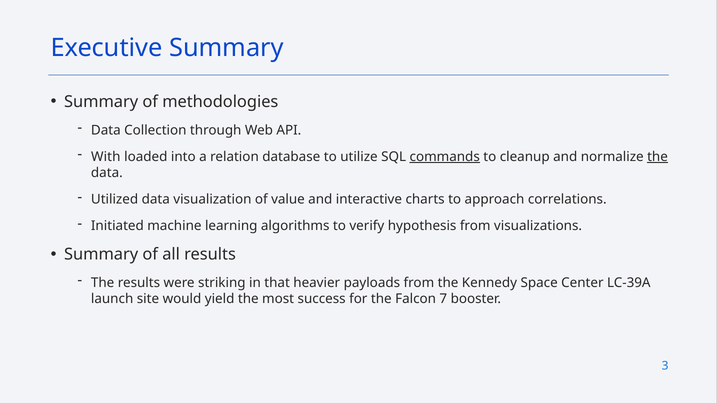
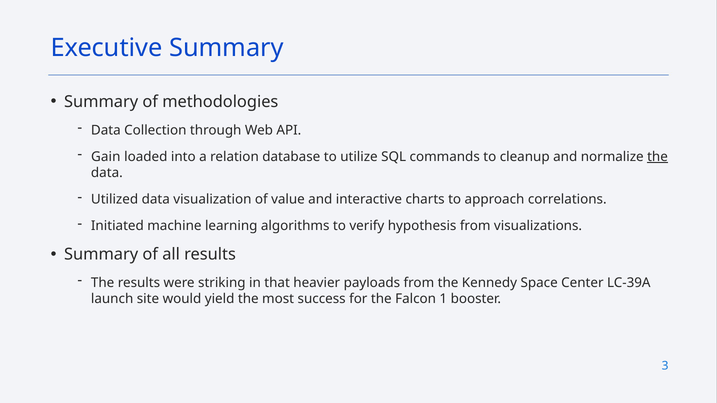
With: With -> Gain
commands underline: present -> none
7: 7 -> 1
